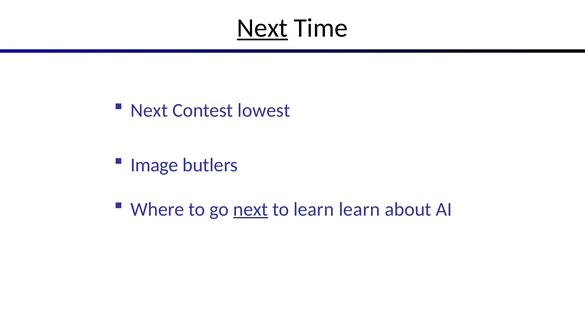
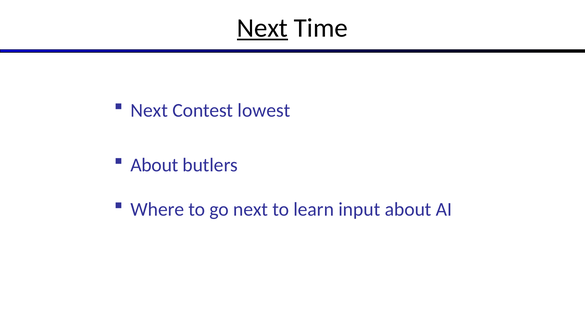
Image at (154, 165): Image -> About
next at (251, 209) underline: present -> none
learn learn: learn -> input
